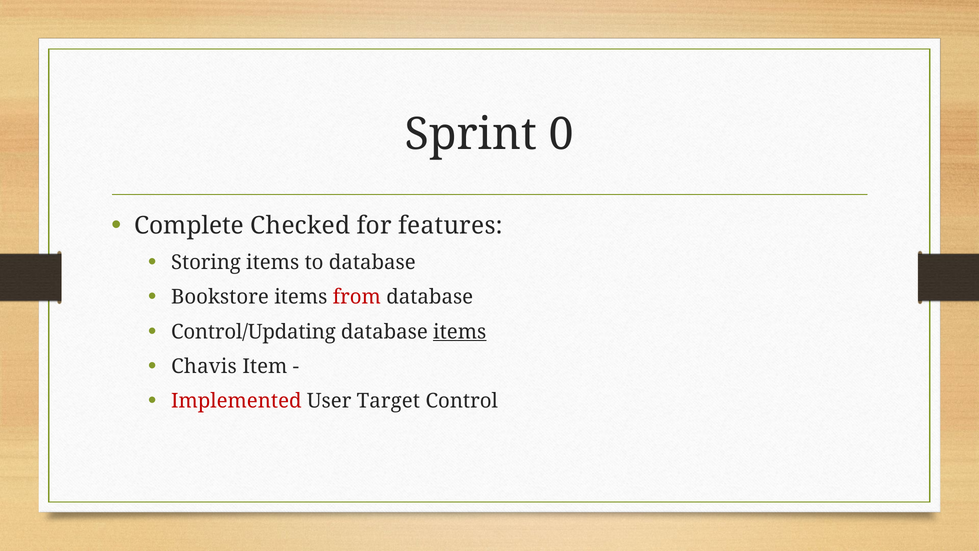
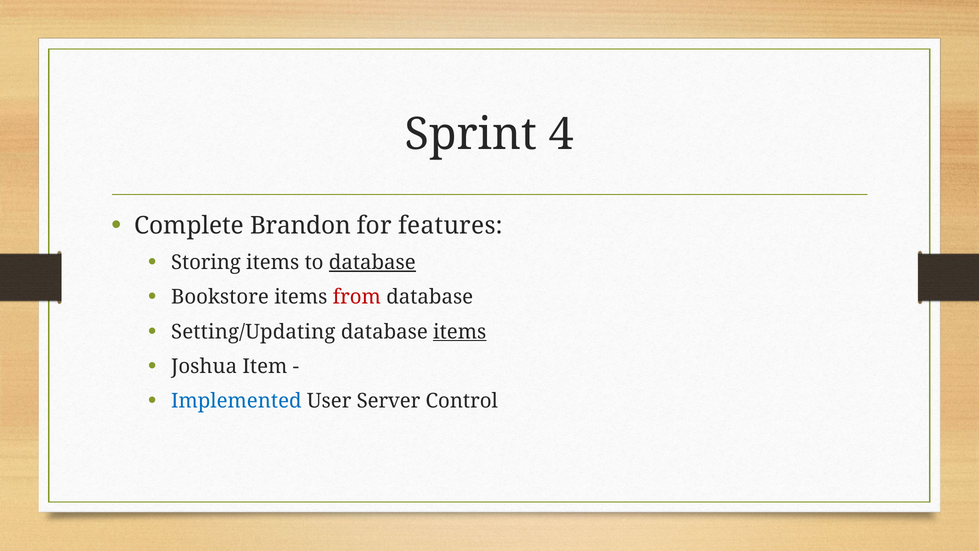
0: 0 -> 4
Checked: Checked -> Brandon
database at (372, 262) underline: none -> present
Control/Updating: Control/Updating -> Setting/Updating
Chavis: Chavis -> Joshua
Implemented colour: red -> blue
Target: Target -> Server
